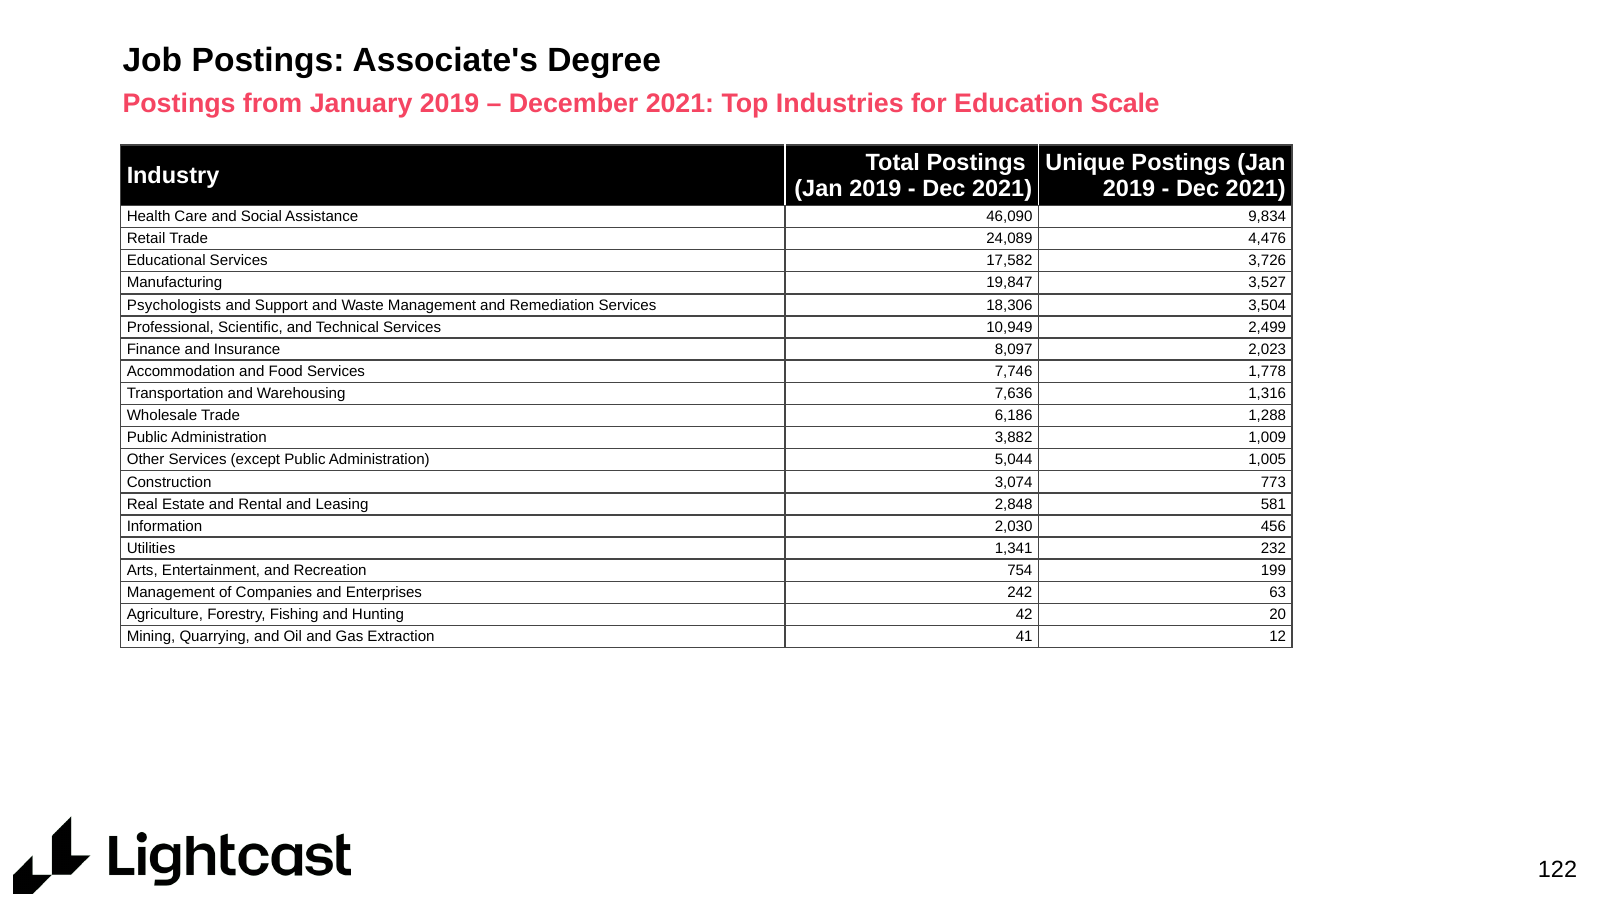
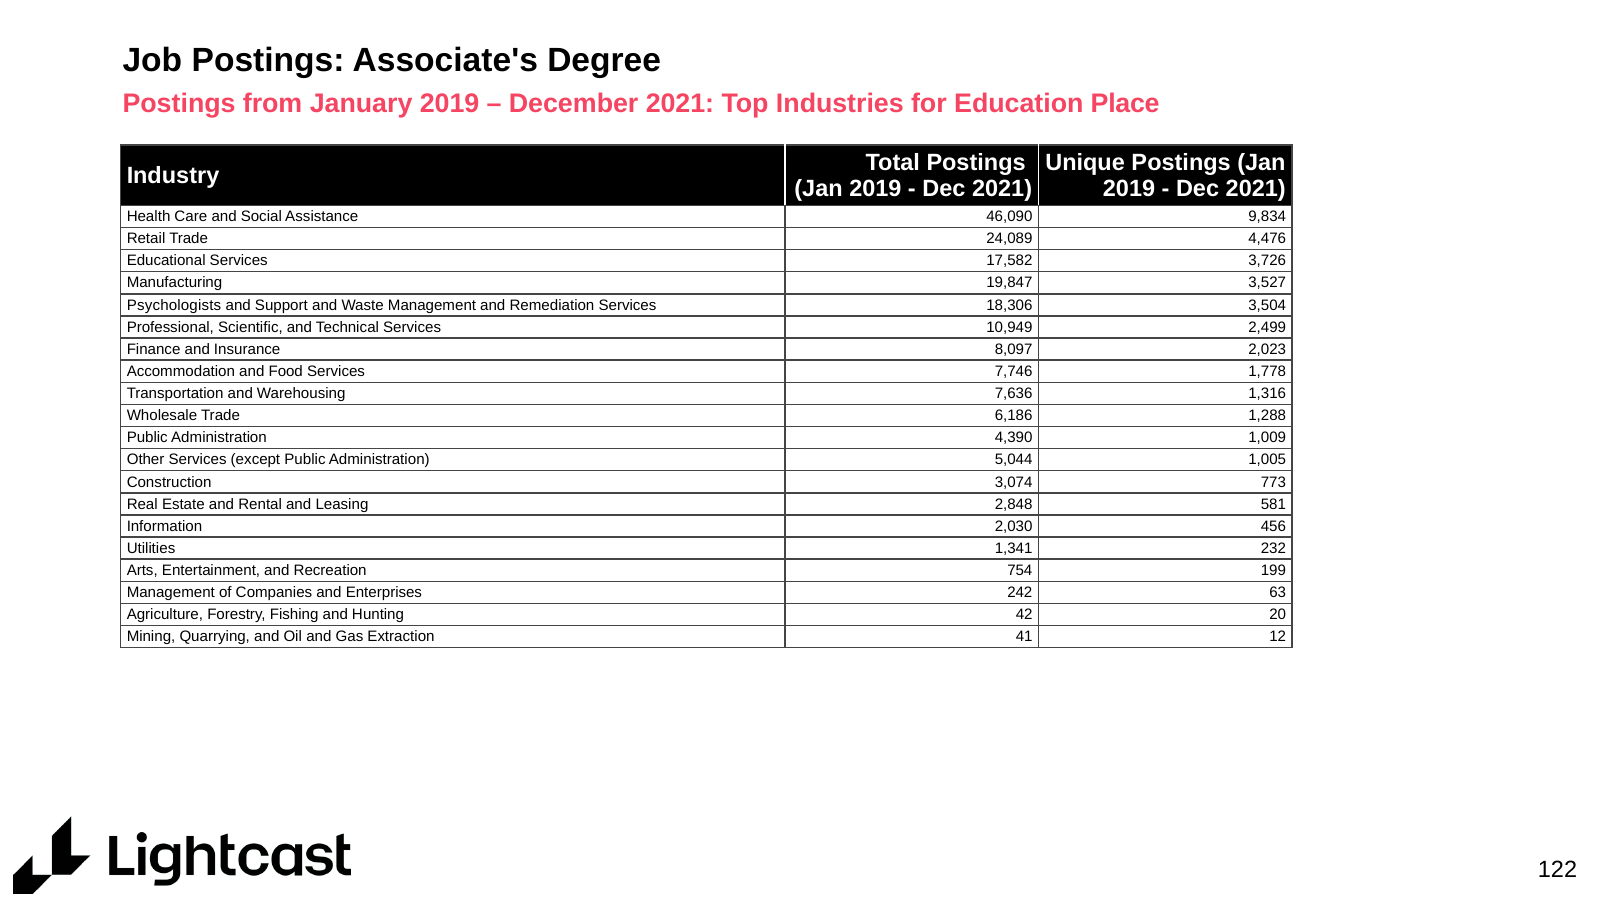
Scale: Scale -> Place
3,882: 3,882 -> 4,390
